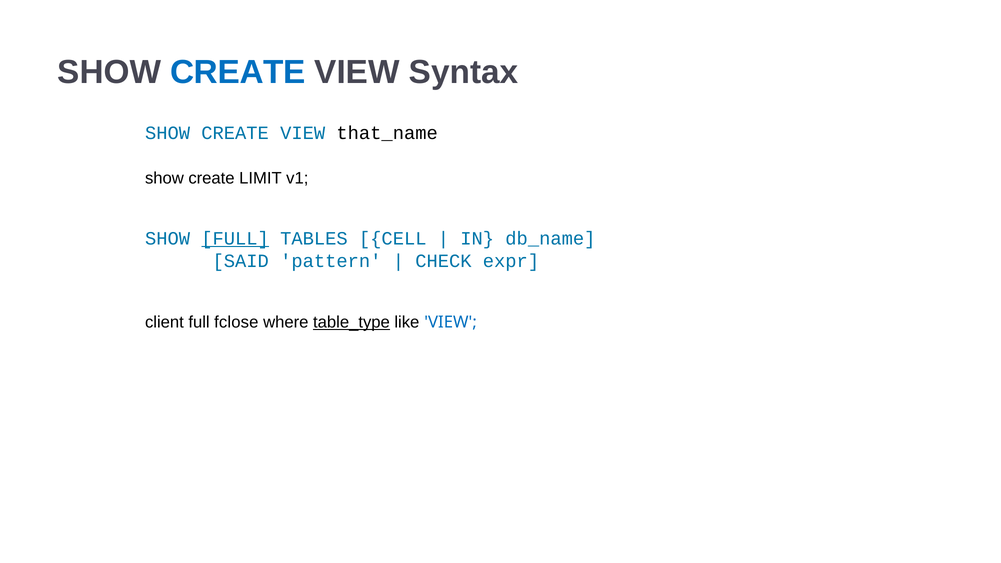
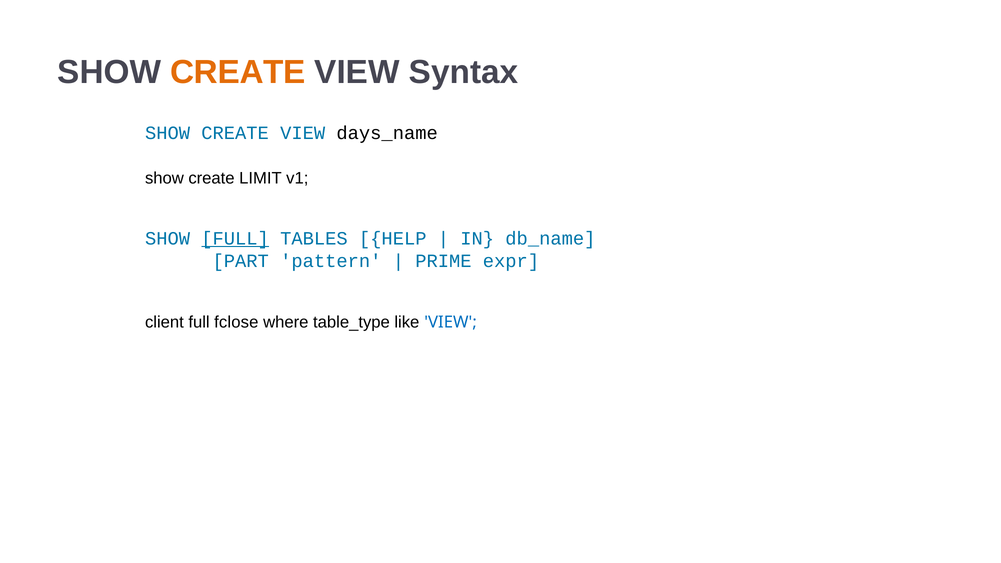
CREATE at (238, 72) colour: blue -> orange
that_name: that_name -> days_name
CELL: CELL -> HELP
SAID: SAID -> PART
CHECK: CHECK -> PRIME
table_type underline: present -> none
